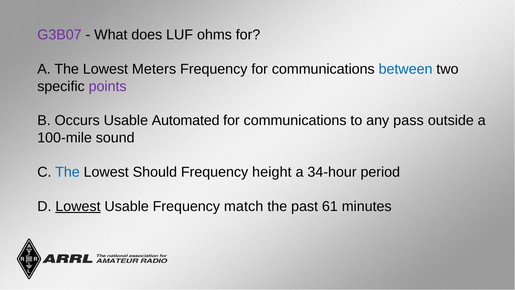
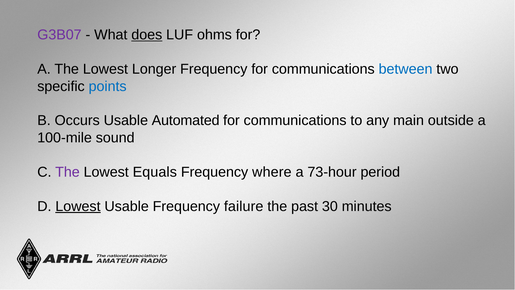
does underline: none -> present
Meters: Meters -> Longer
points colour: purple -> blue
pass: pass -> main
The at (67, 172) colour: blue -> purple
Should: Should -> Equals
height: height -> where
34-hour: 34-hour -> 73-hour
match: match -> failure
61: 61 -> 30
